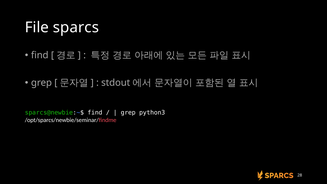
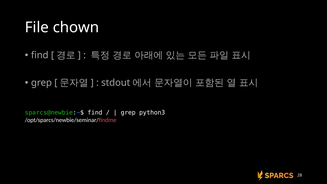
sparcs: sparcs -> chown
